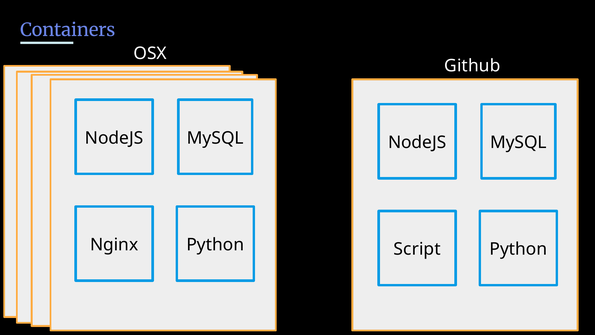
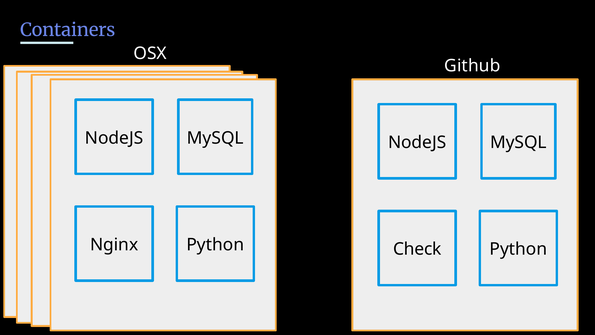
Script: Script -> Check
